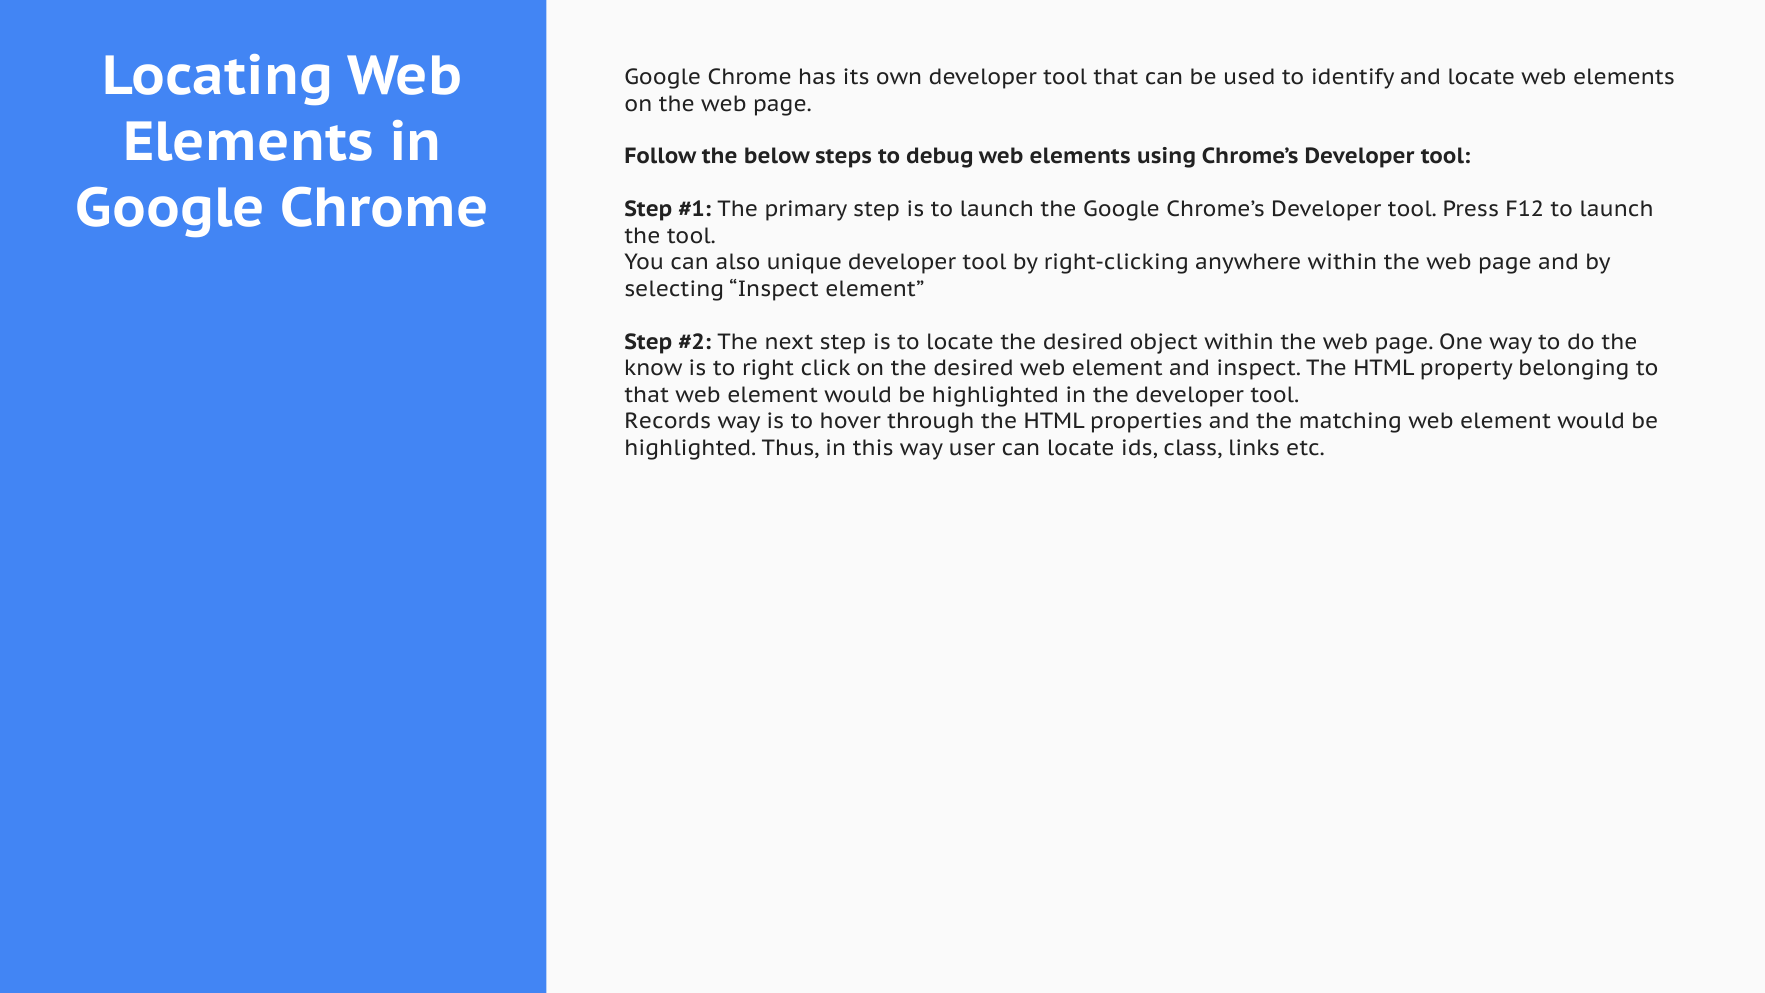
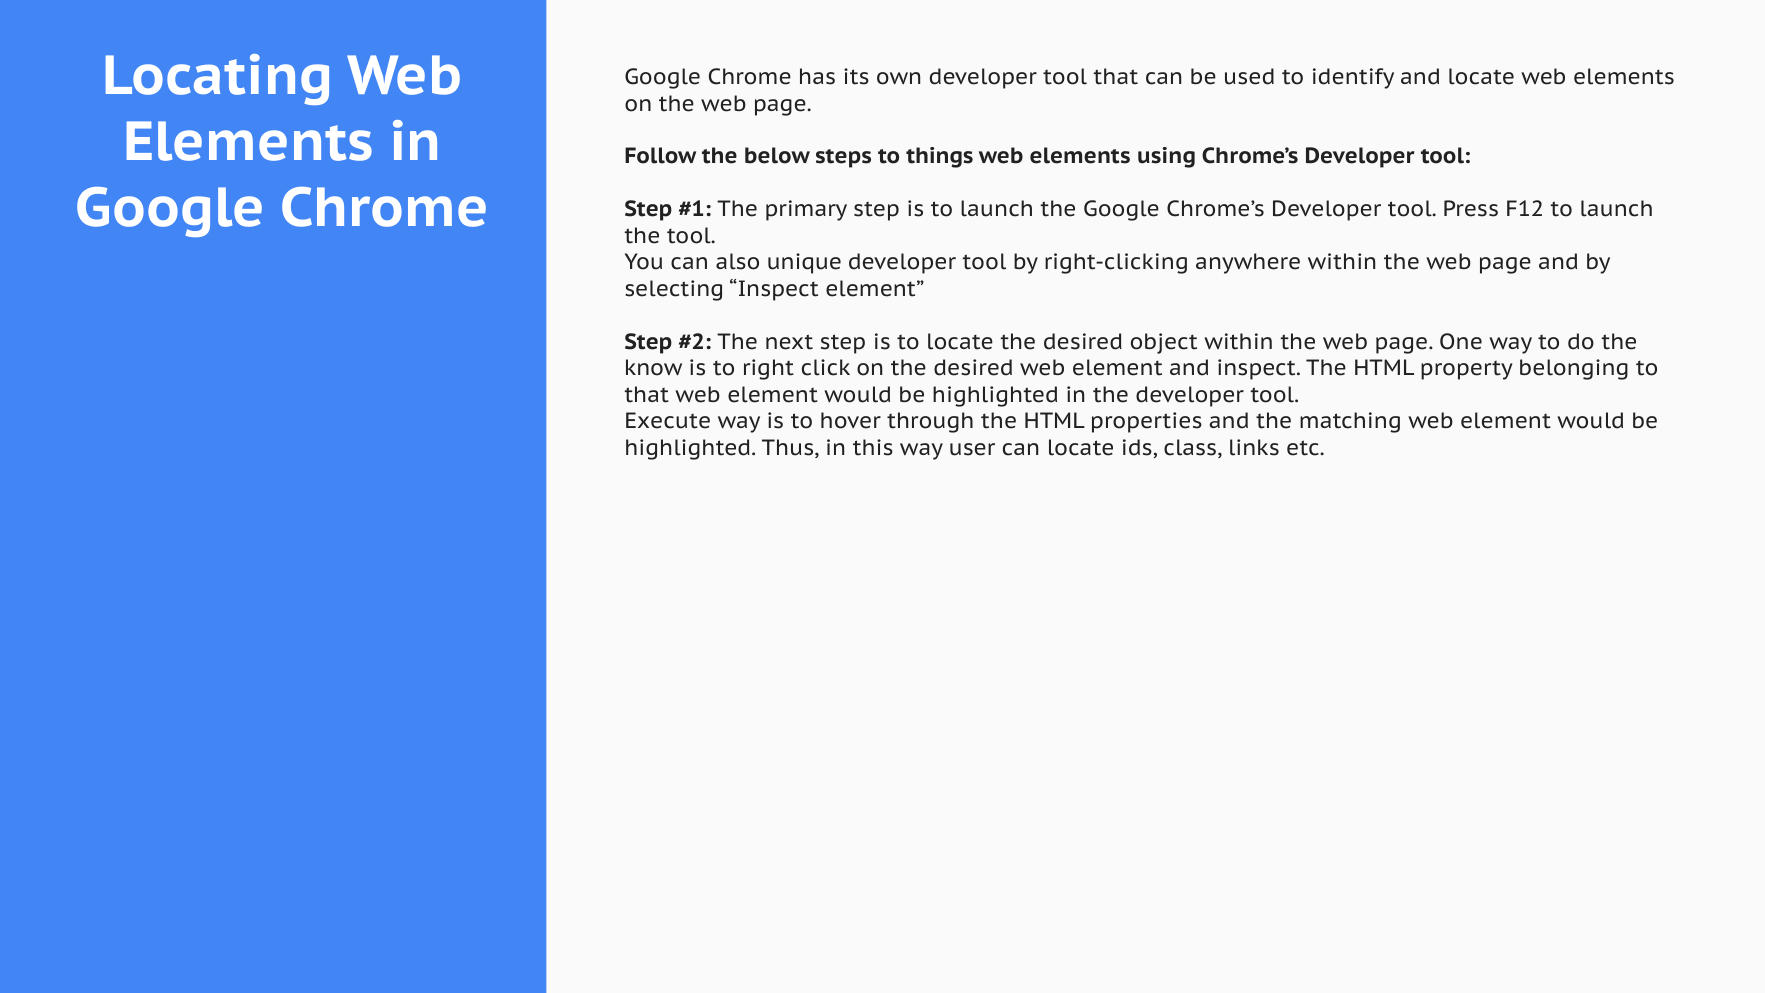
debug: debug -> things
Records: Records -> Execute
